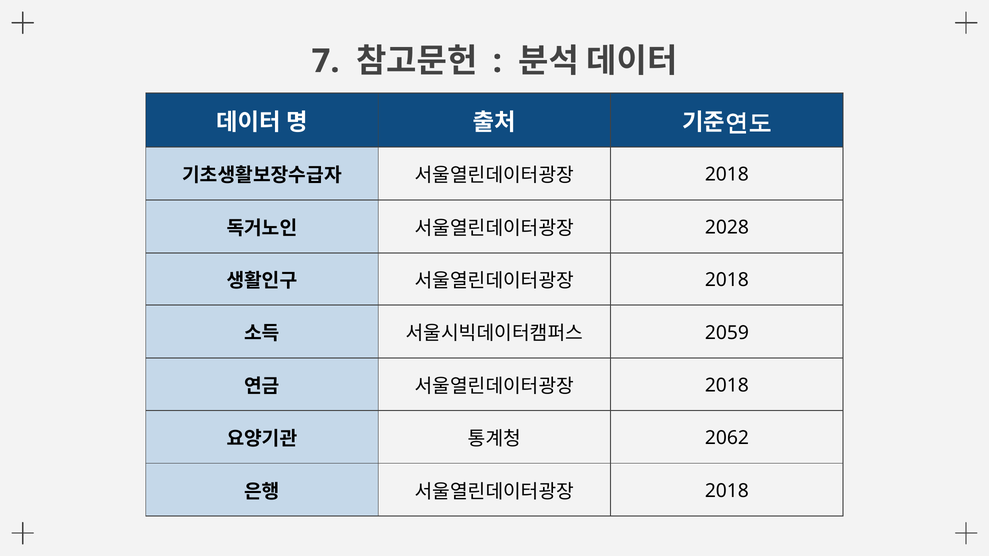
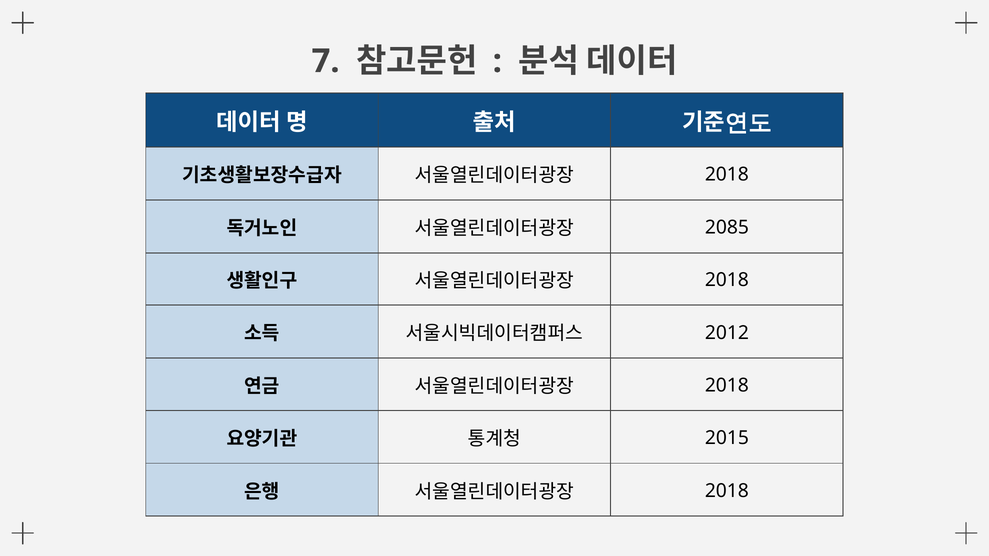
2028: 2028 -> 2085
2059: 2059 -> 2012
2062: 2062 -> 2015
